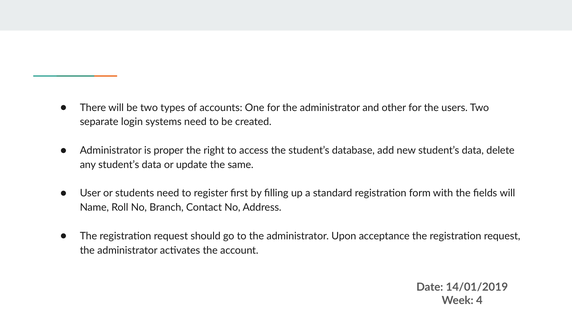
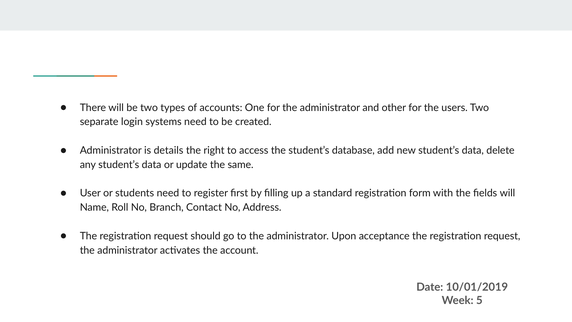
proper: proper -> details
14/01/2019: 14/01/2019 -> 10/01/2019
4: 4 -> 5
